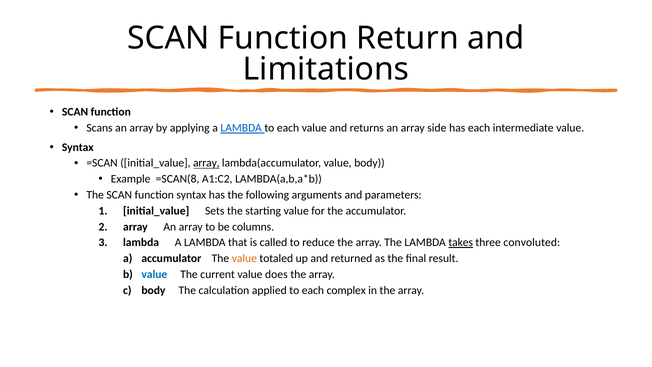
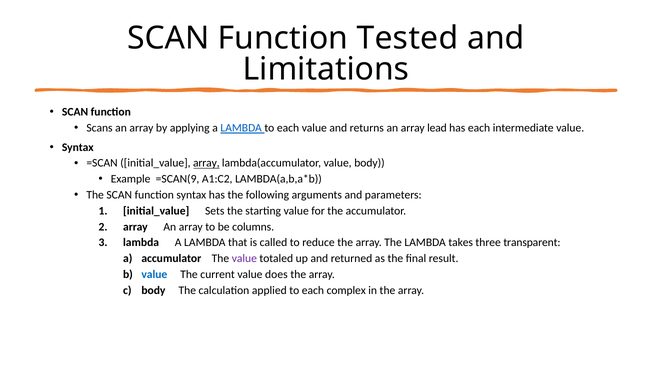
Return: Return -> Tested
side: side -> lead
=SCAN(8: =SCAN(8 -> =SCAN(9
takes underline: present -> none
convoluted: convoluted -> transparent
value at (244, 258) colour: orange -> purple
